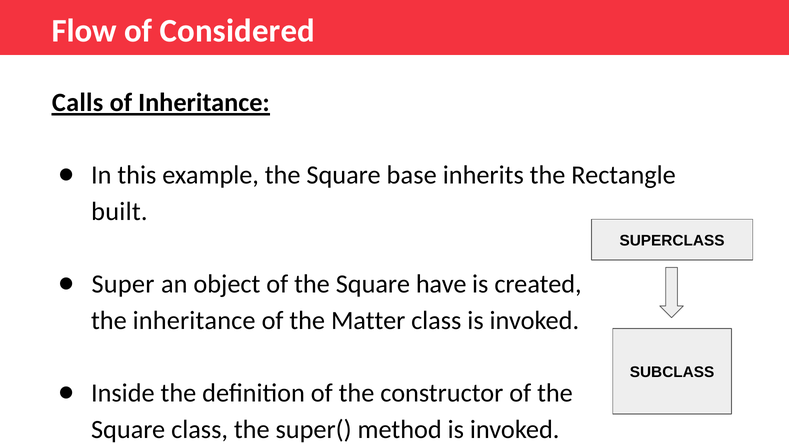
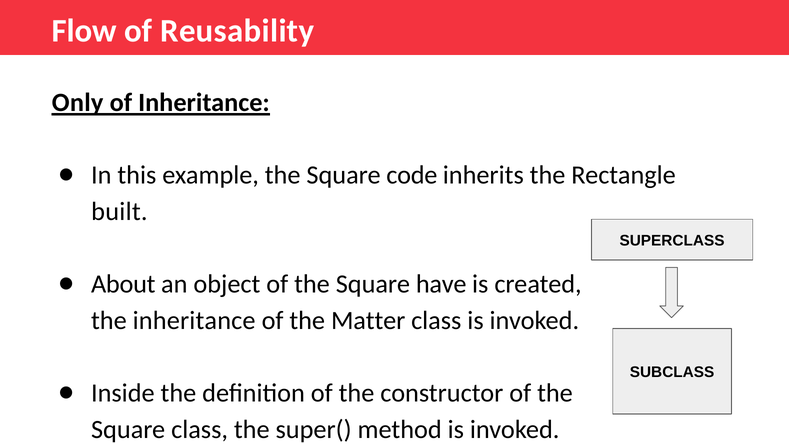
Considered: Considered -> Reusability
Calls: Calls -> Only
base: base -> code
Super: Super -> About
